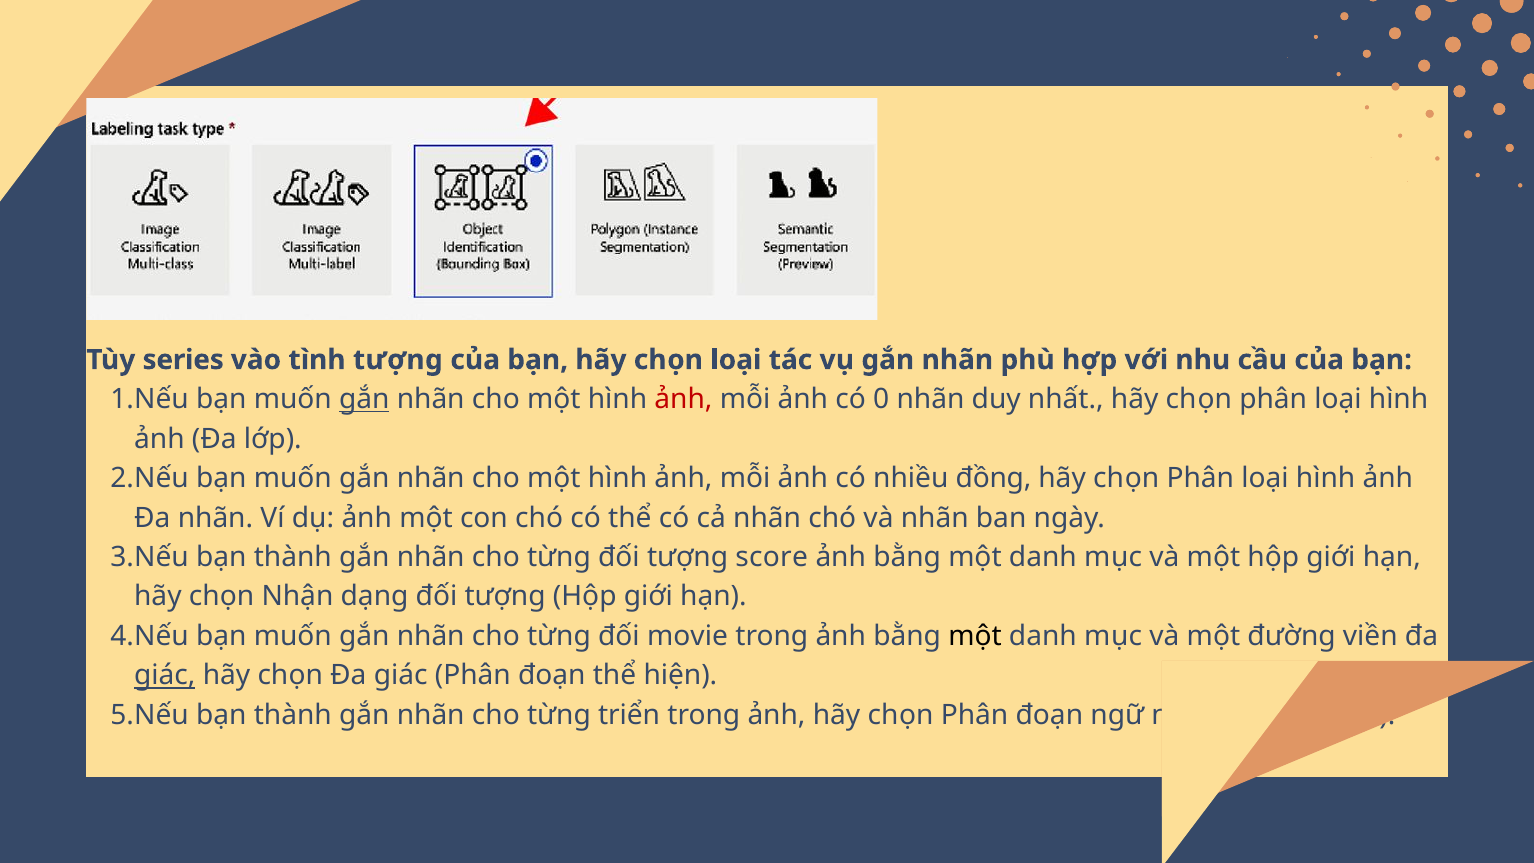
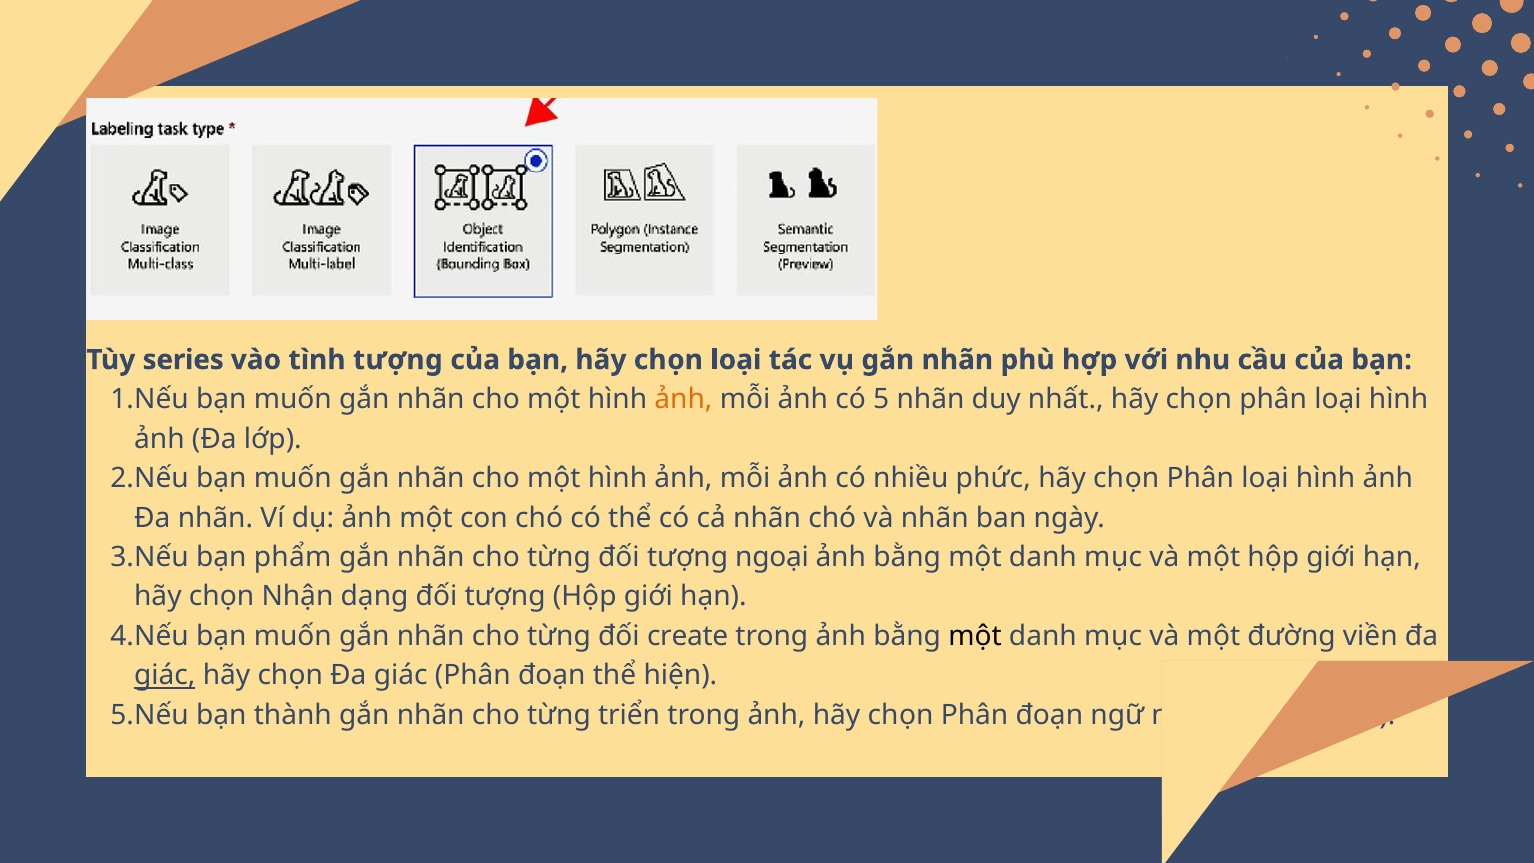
gắn at (364, 399) underline: present -> none
ảnh at (683, 399) colour: red -> orange
0: 0 -> 5
đồng: đồng -> phức
thành at (293, 557): thành -> phẩm
score: score -> ngoại
movie: movie -> create
